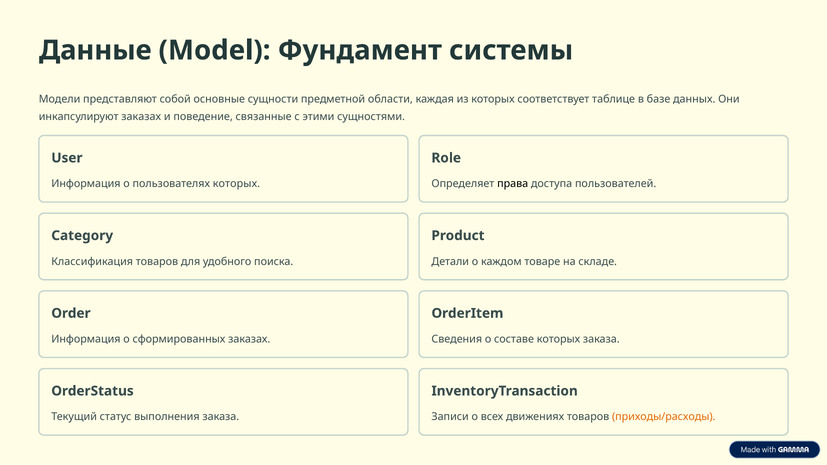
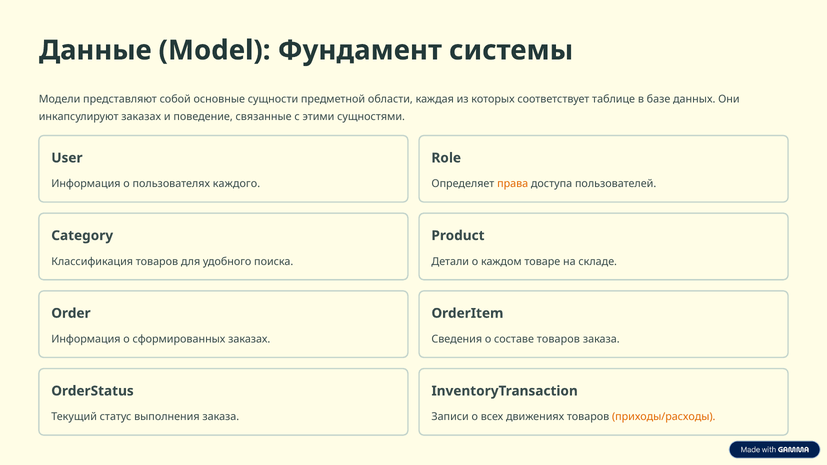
пользователях которых: которых -> каждого
права colour: black -> orange
составе которых: которых -> товаров
